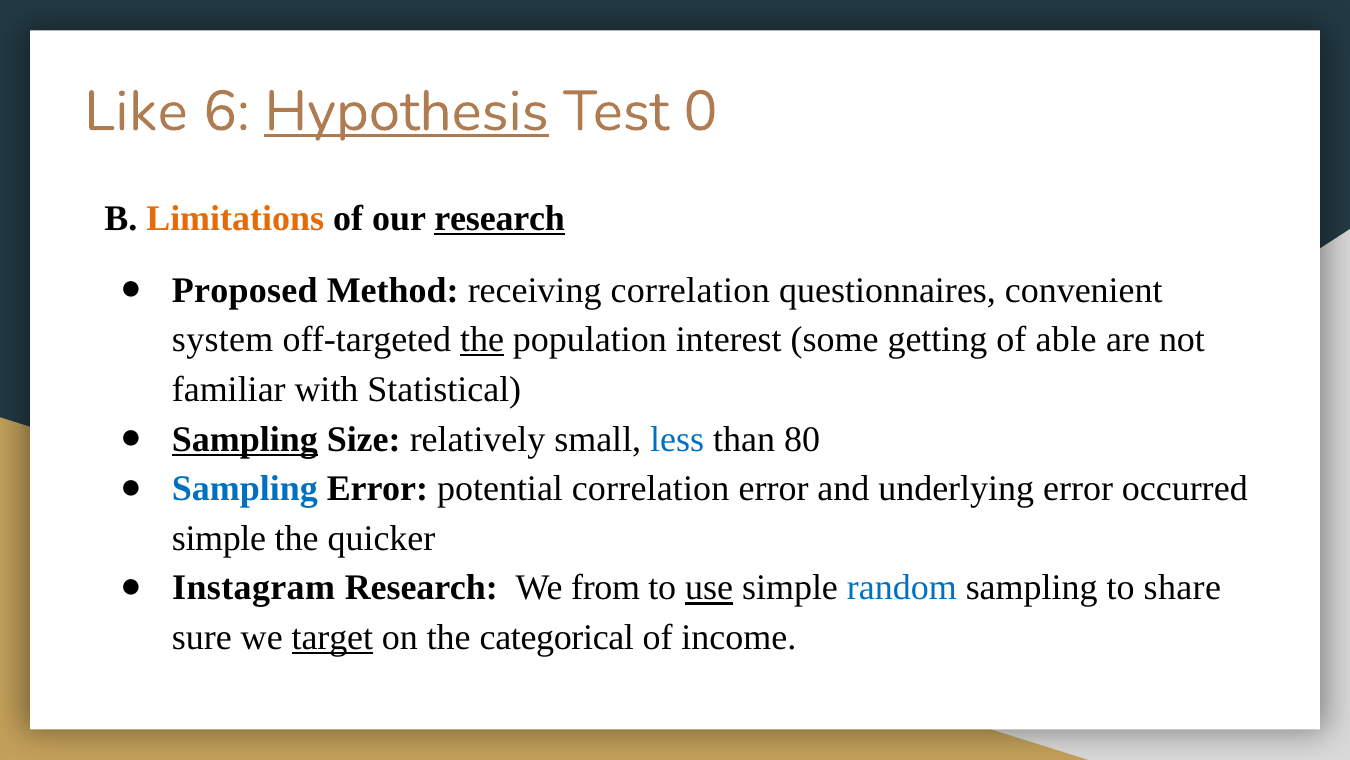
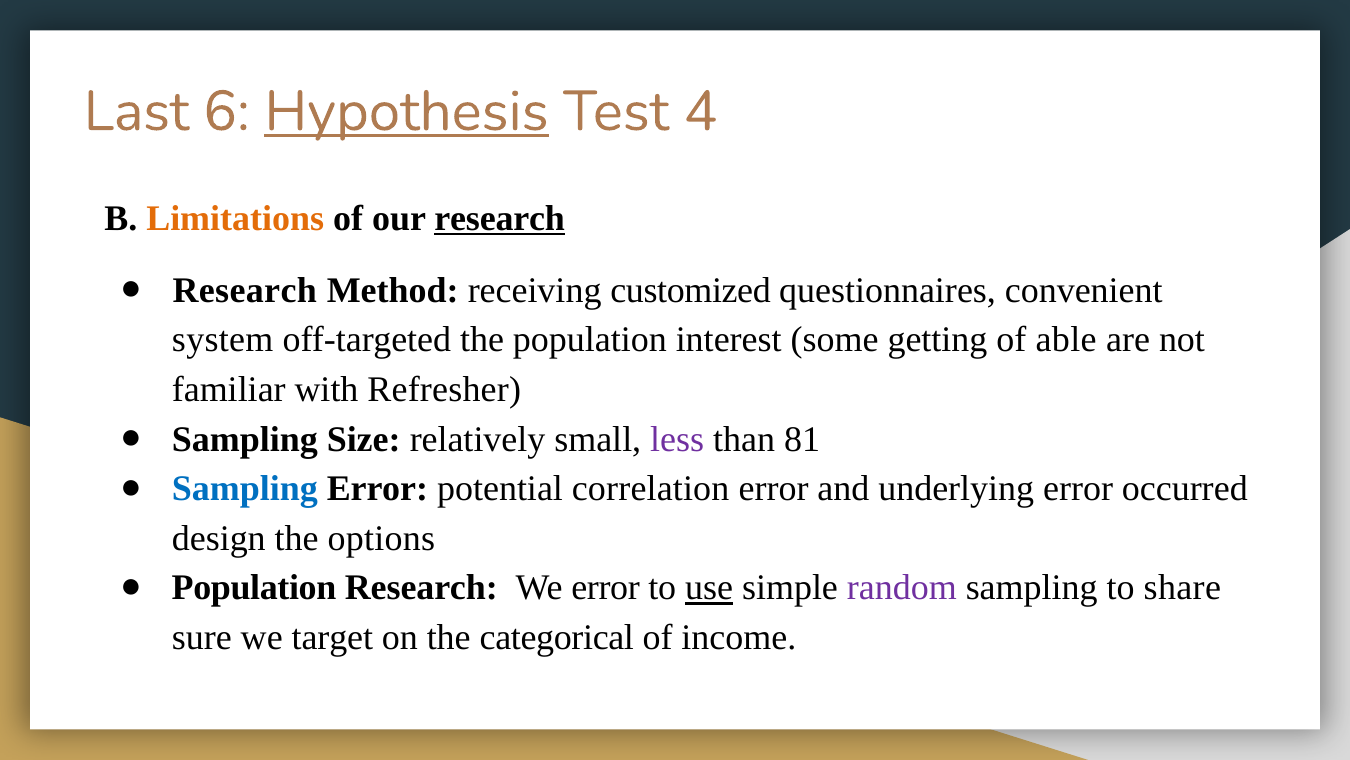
Like: Like -> Last
0: 0 -> 4
Proposed at (245, 290): Proposed -> Research
receiving correlation: correlation -> customized
the at (482, 340) underline: present -> none
Statistical: Statistical -> Refresher
Sampling at (245, 439) underline: present -> none
less colour: blue -> purple
80: 80 -> 81
simple at (219, 538): simple -> design
quicker: quicker -> options
Instagram at (254, 588): Instagram -> Population
We from: from -> error
random colour: blue -> purple
target underline: present -> none
